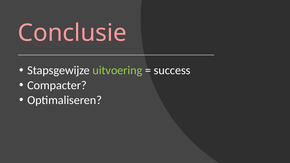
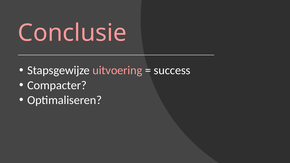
uitvoering colour: light green -> pink
